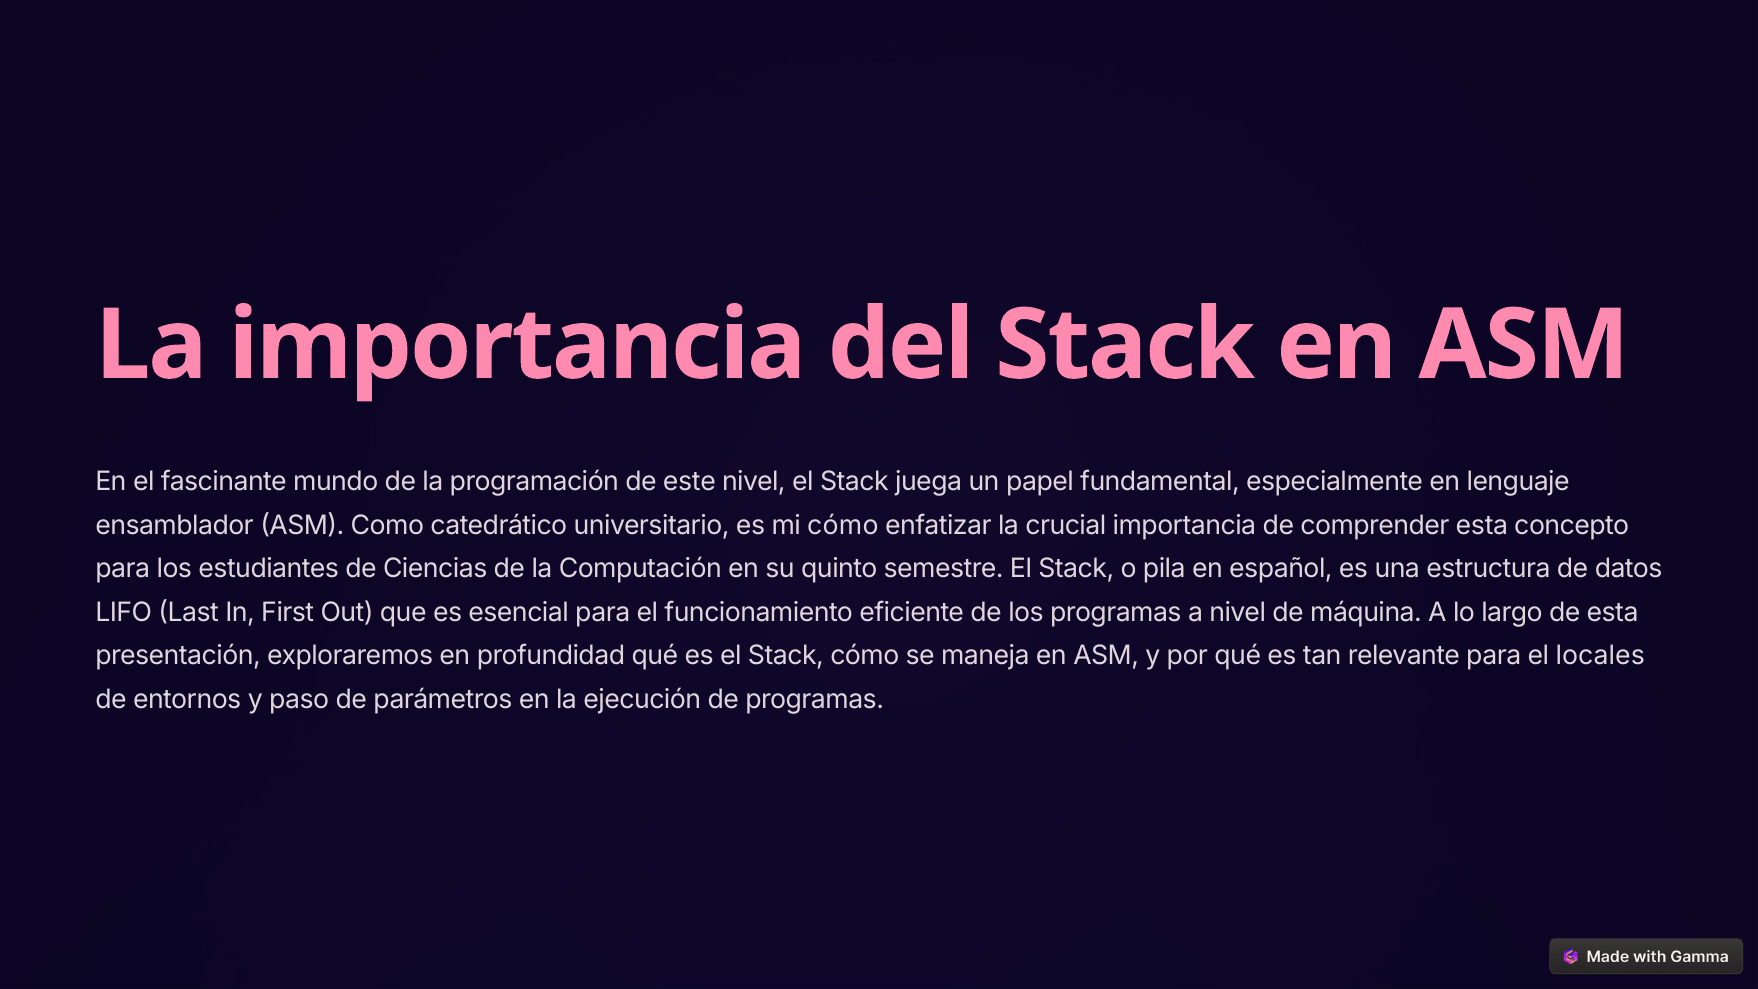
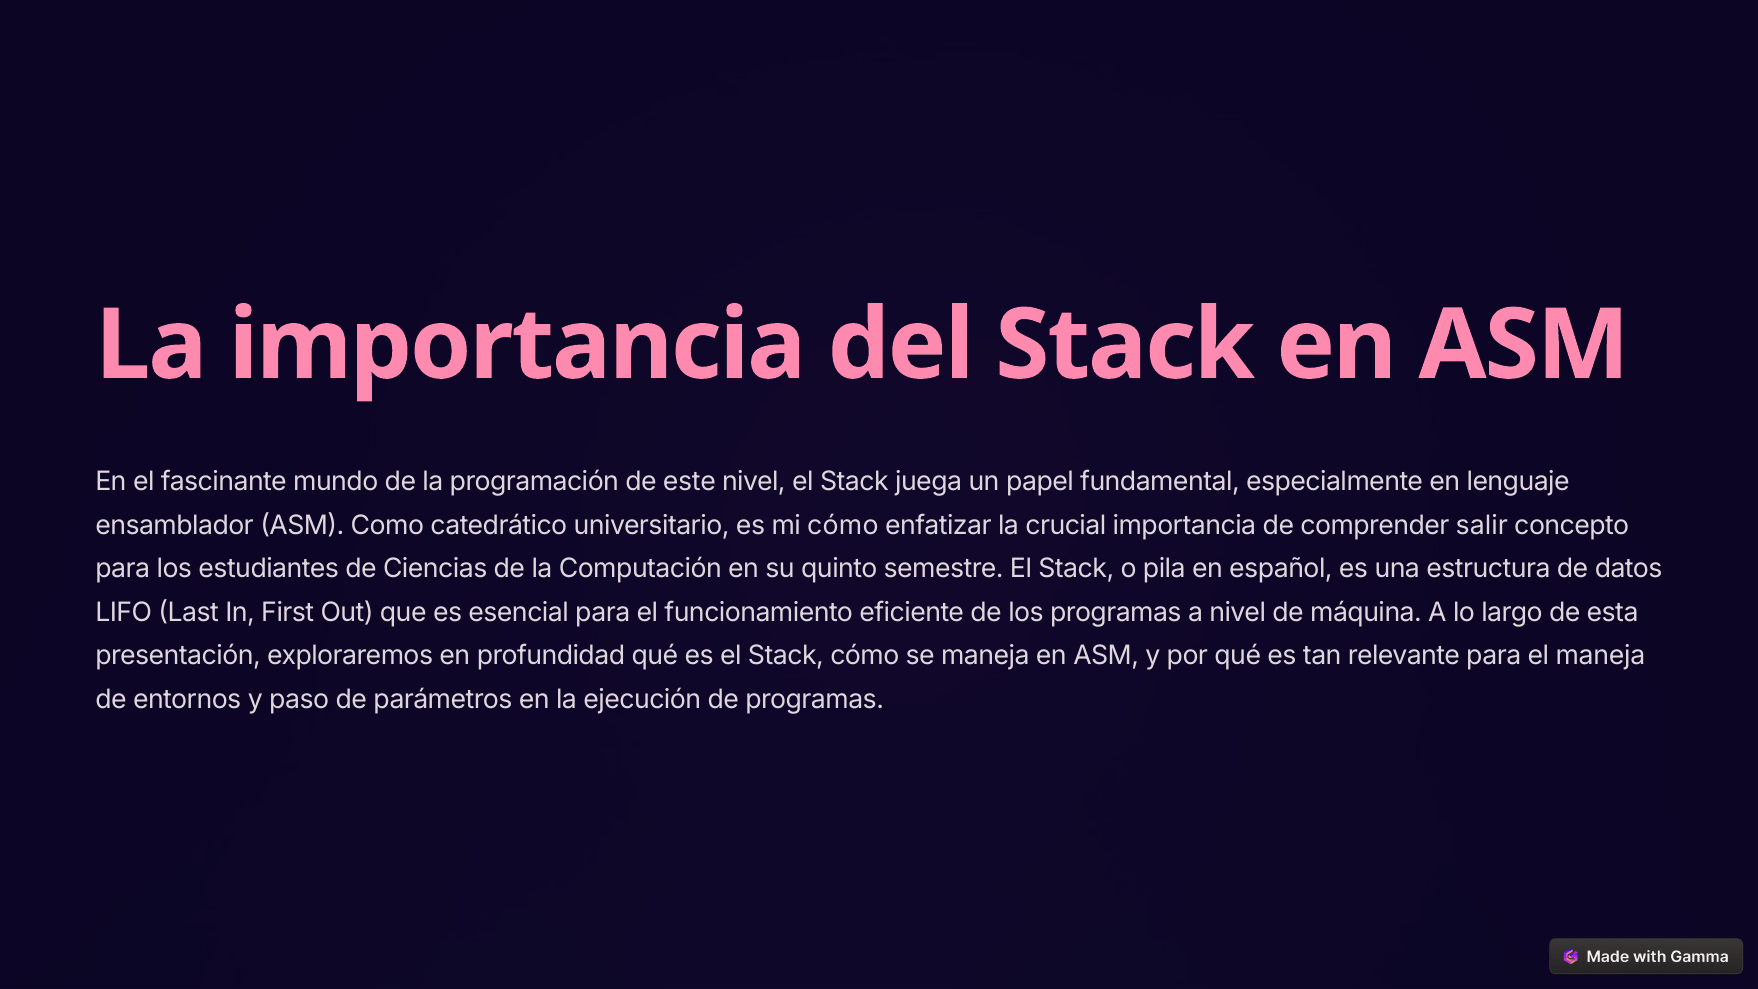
comprender esta: esta -> salir
el locales: locales -> maneja
